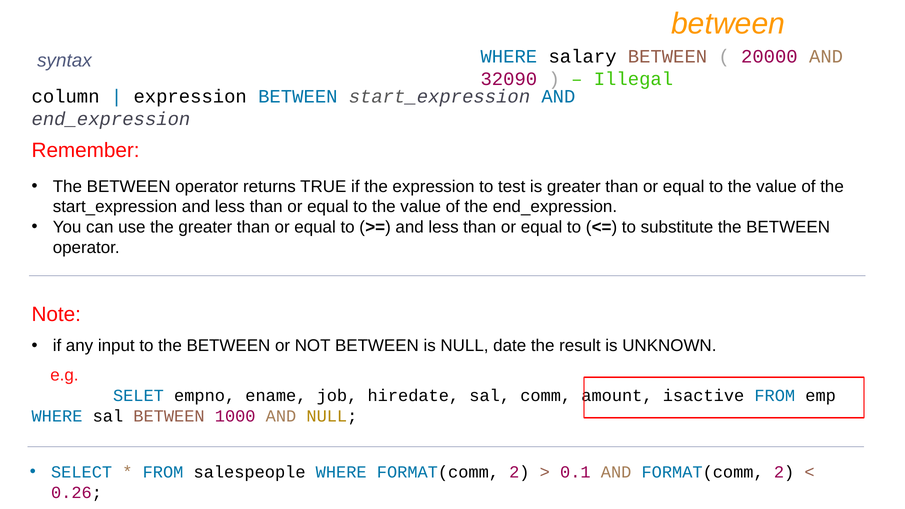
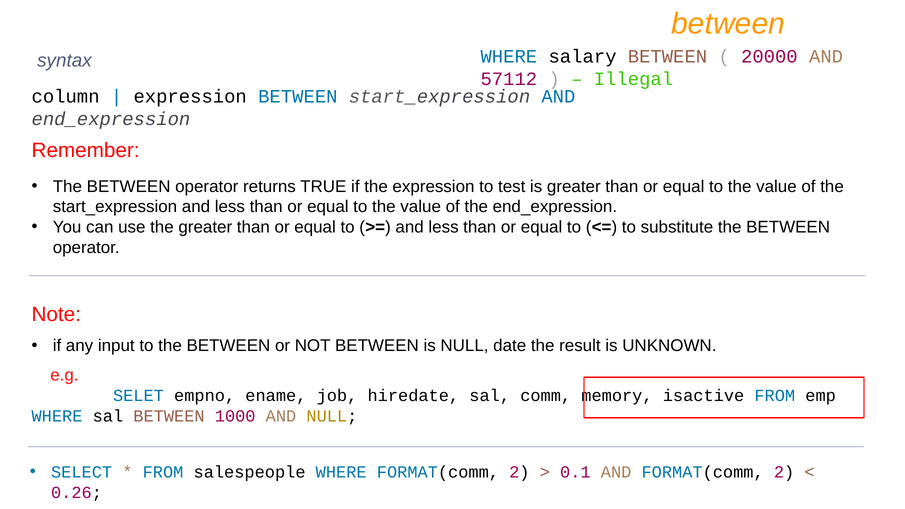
32090: 32090 -> 57112
amount: amount -> memory
